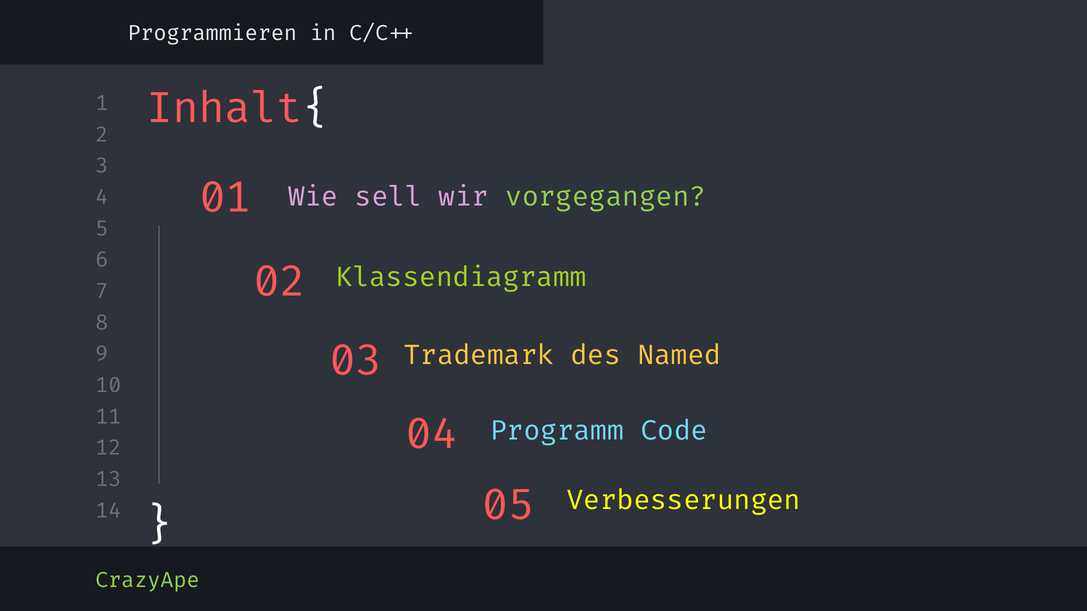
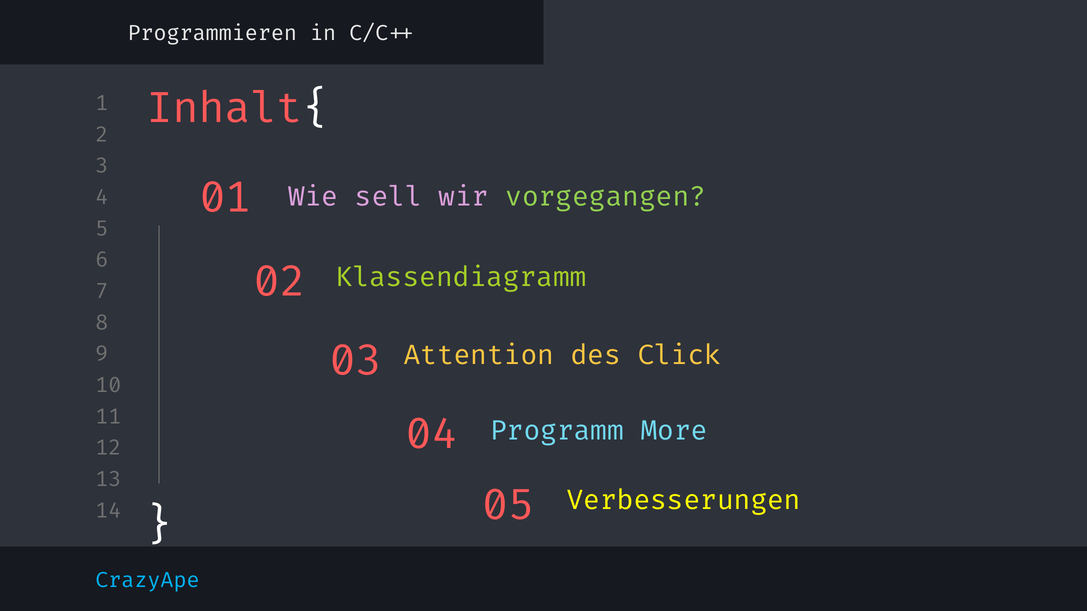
Trademark: Trademark -> Attention
Named: Named -> Click
Code: Code -> More
CrazyApe colour: light green -> light blue
